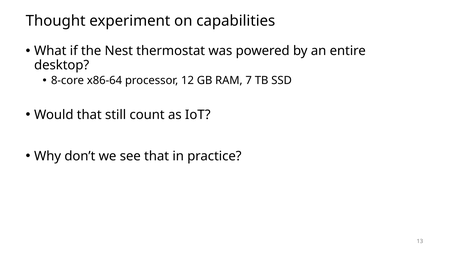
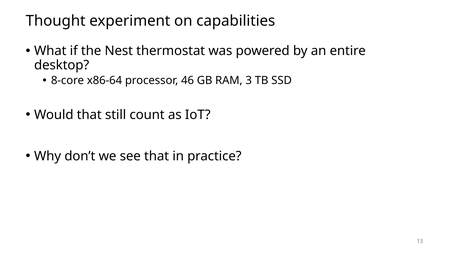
12: 12 -> 46
7: 7 -> 3
